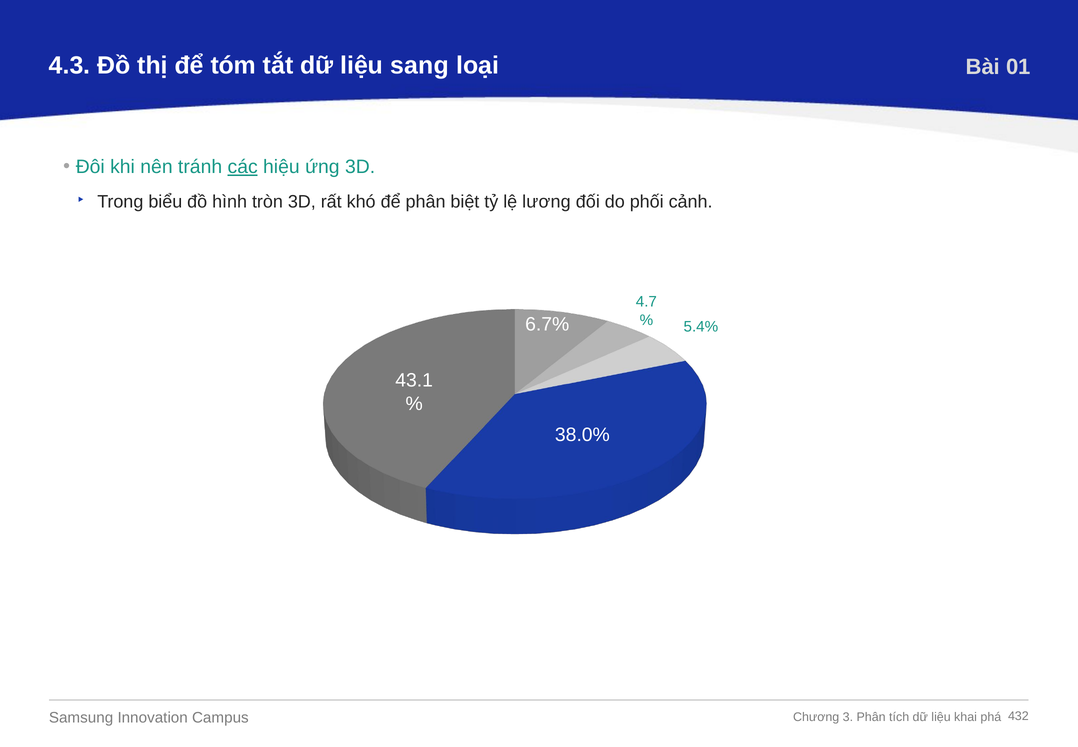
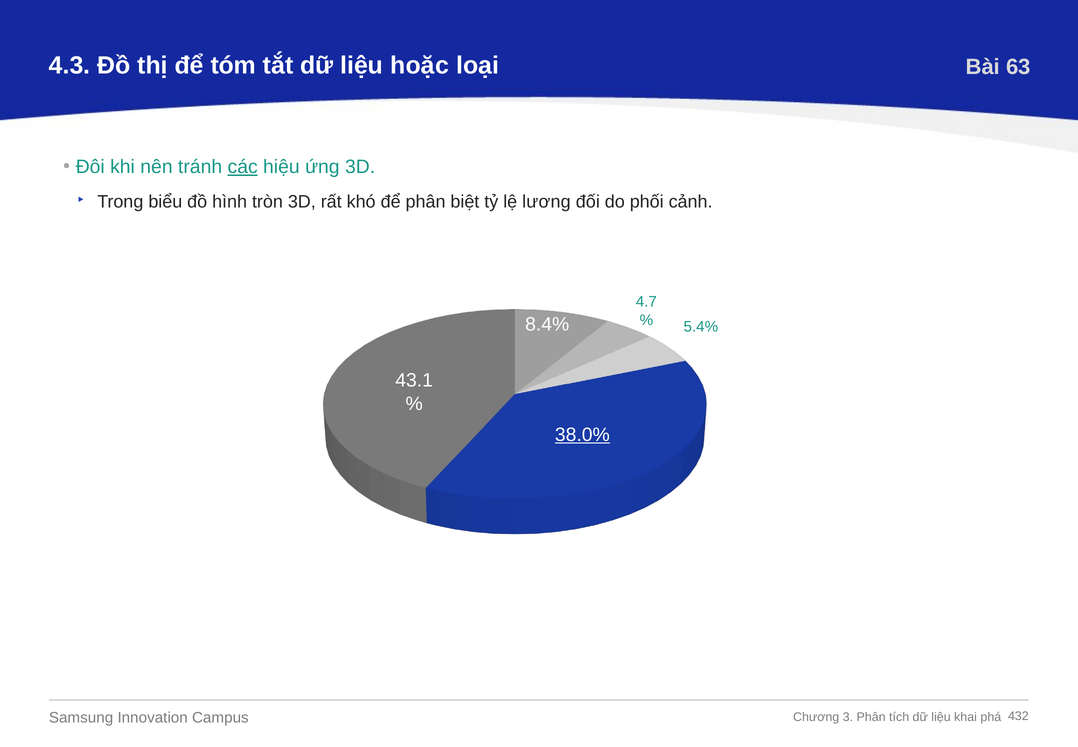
sang: sang -> hoặc
01: 01 -> 63
6.7%: 6.7% -> 8.4%
38.0% underline: none -> present
